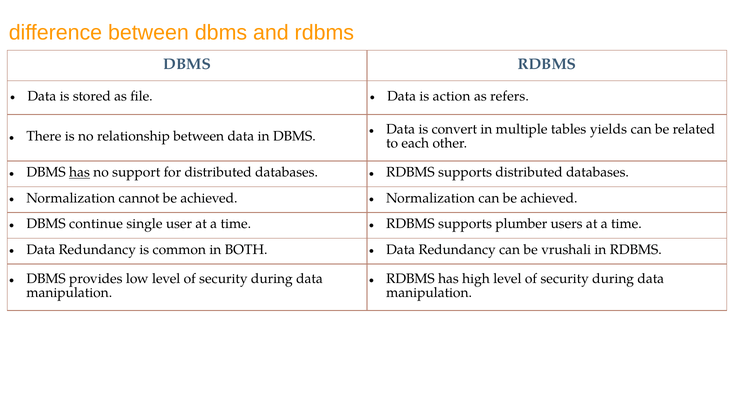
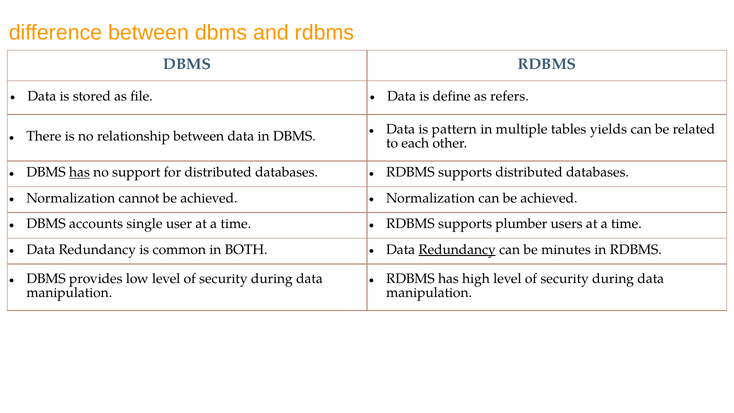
action: action -> define
convert: convert -> pattern
continue: continue -> accounts
Redundancy at (457, 250) underline: none -> present
vrushali: vrushali -> minutes
